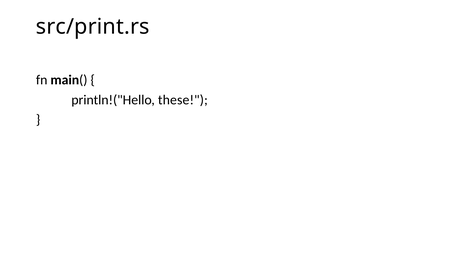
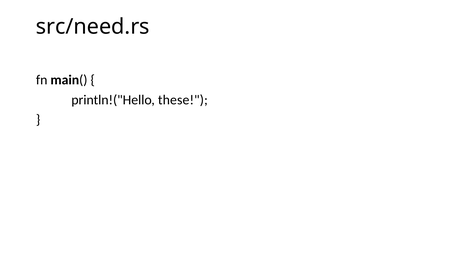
src/print.rs: src/print.rs -> src/need.rs
